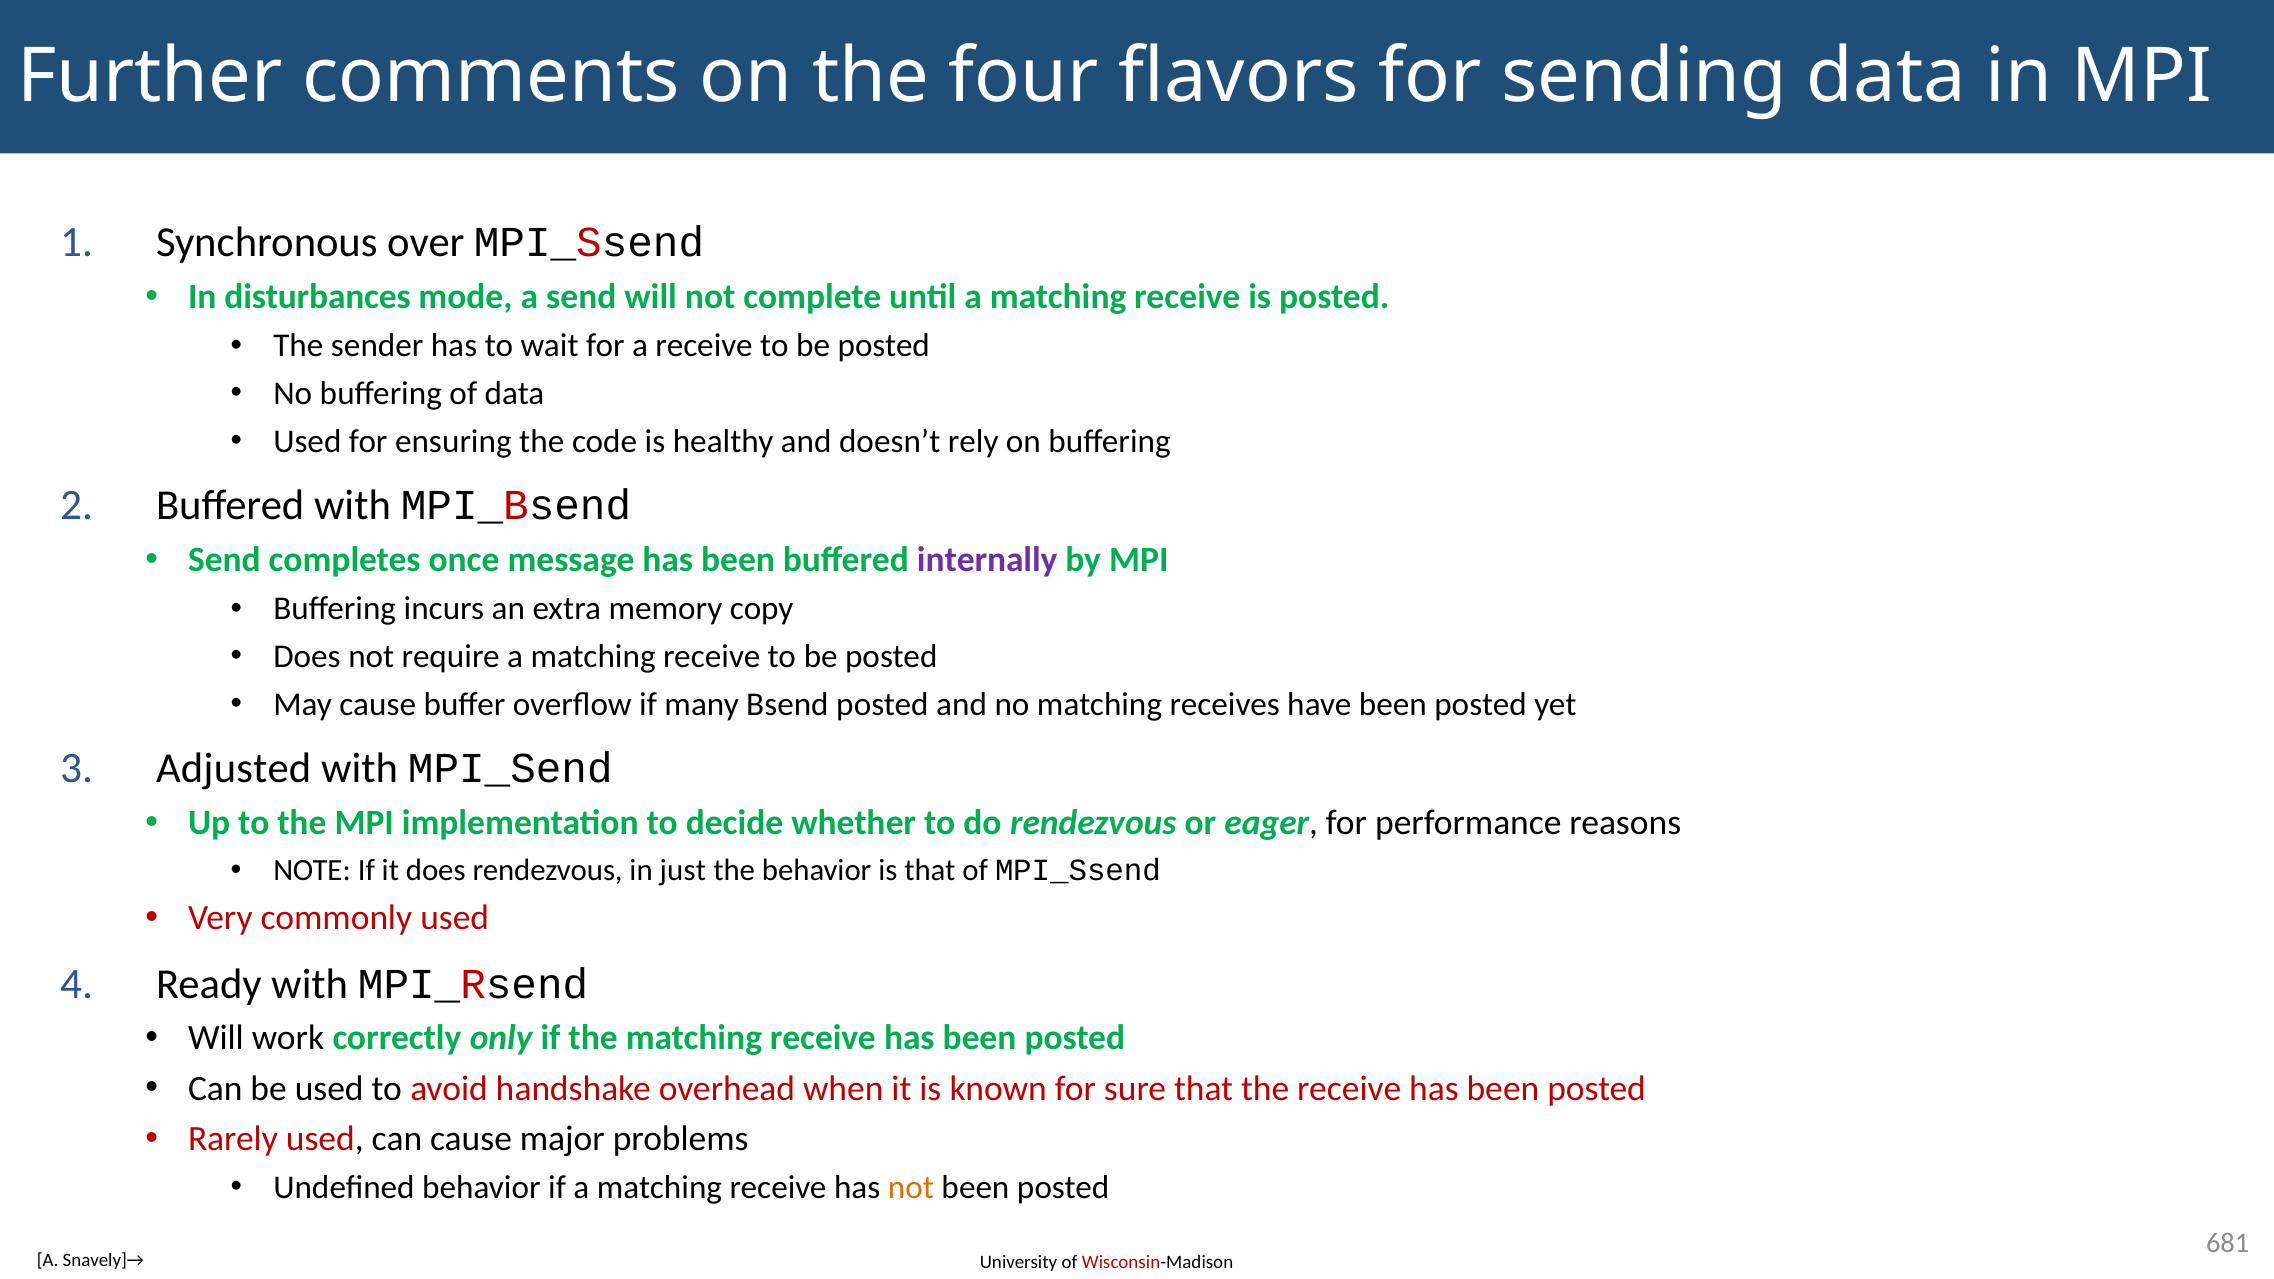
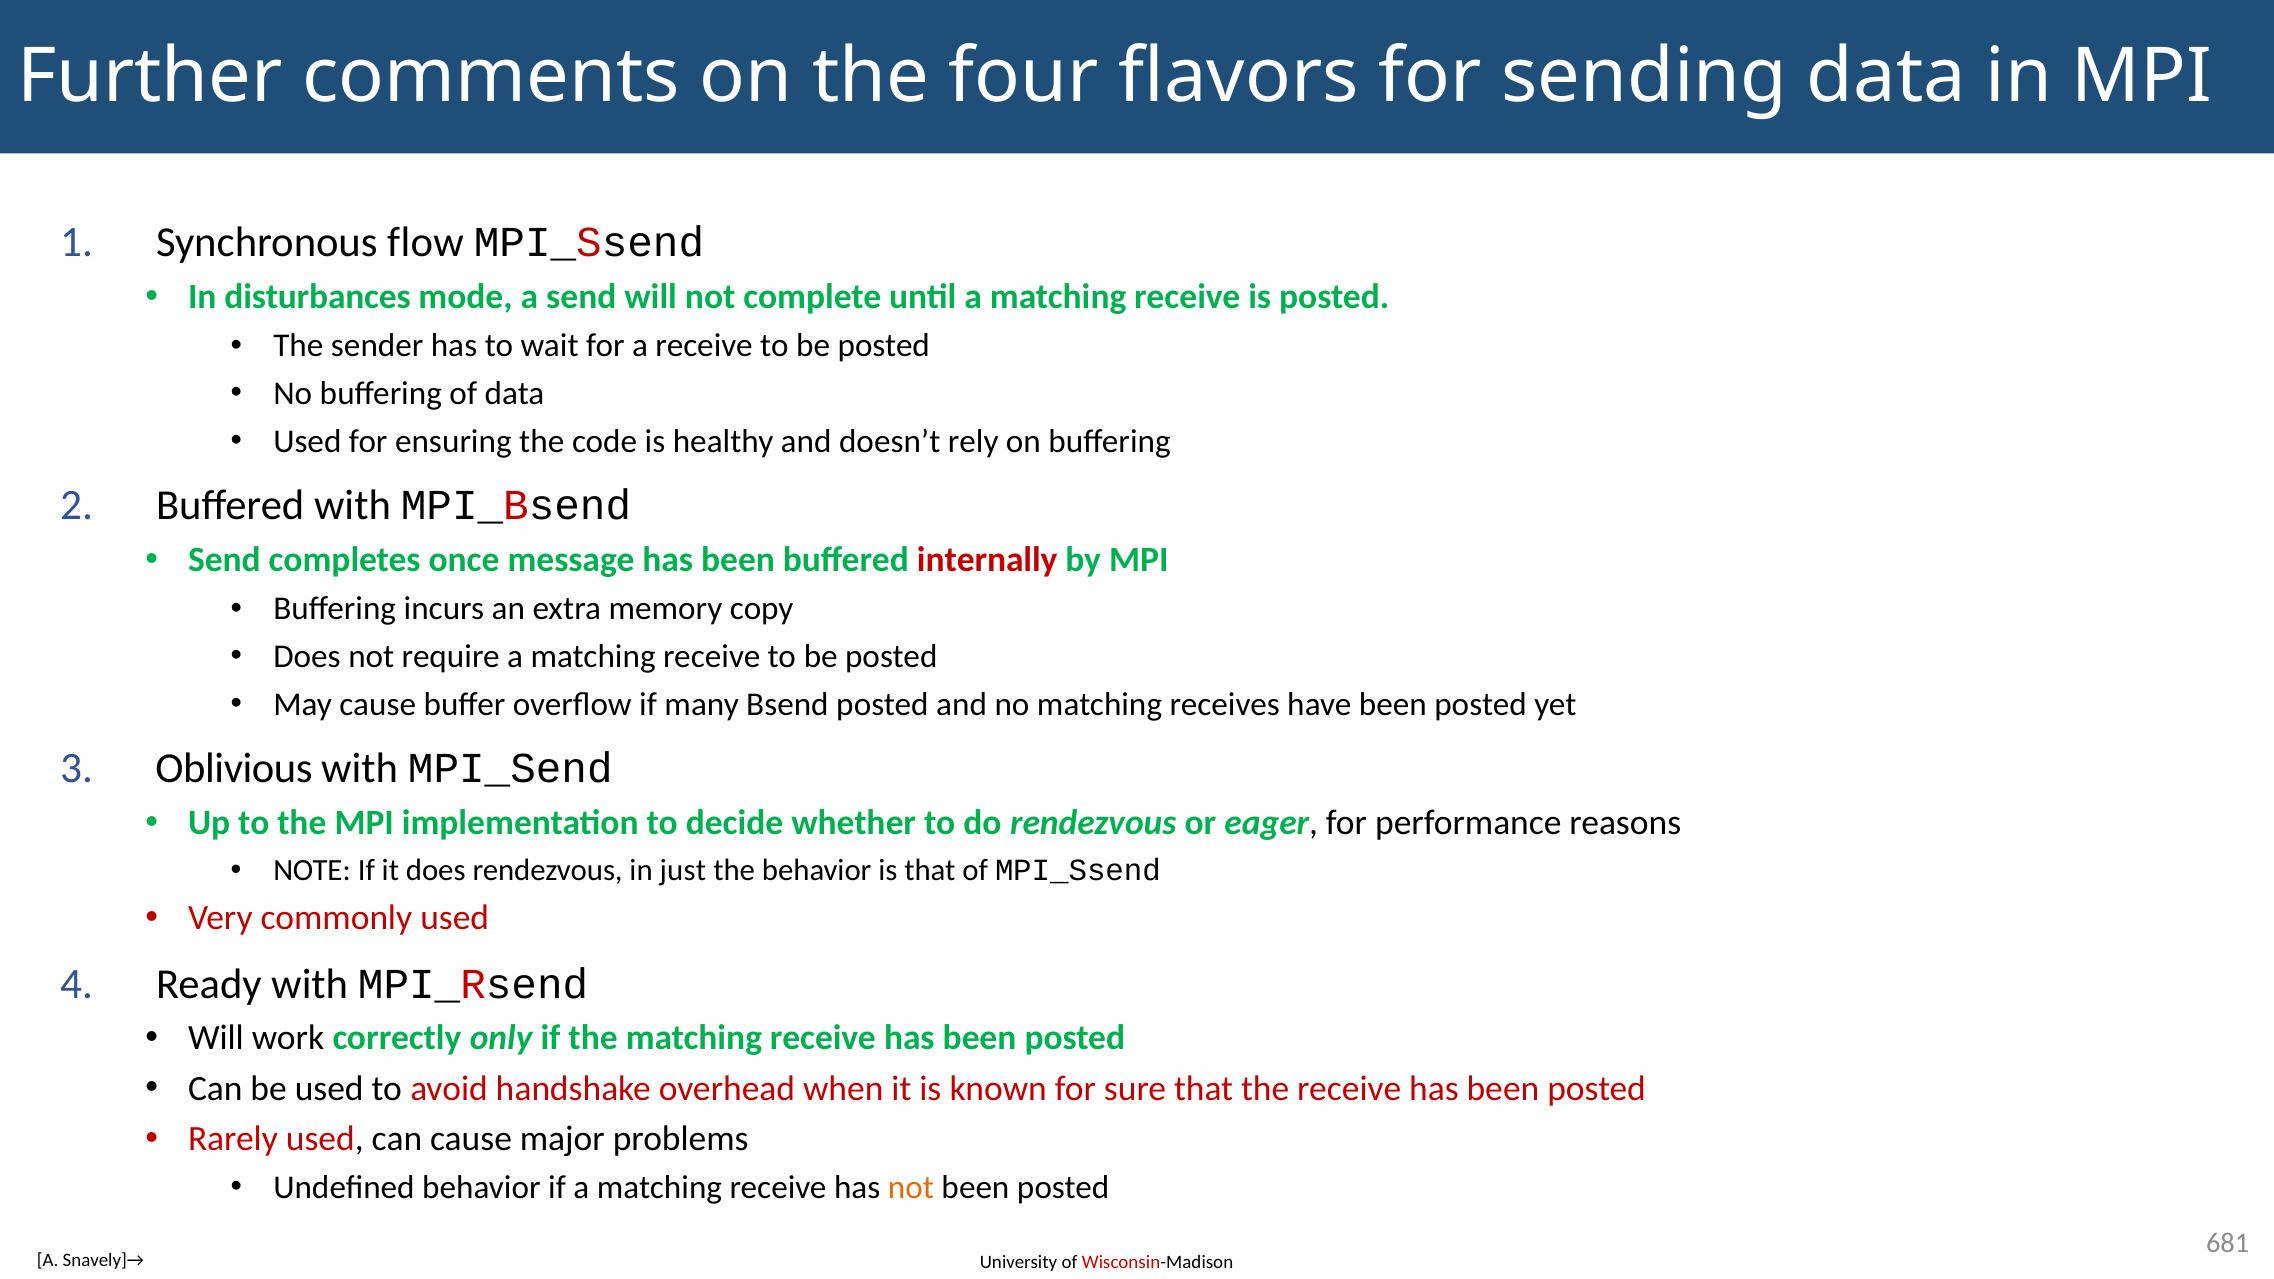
over: over -> flow
internally colour: purple -> red
Adjusted: Adjusted -> Oblivious
